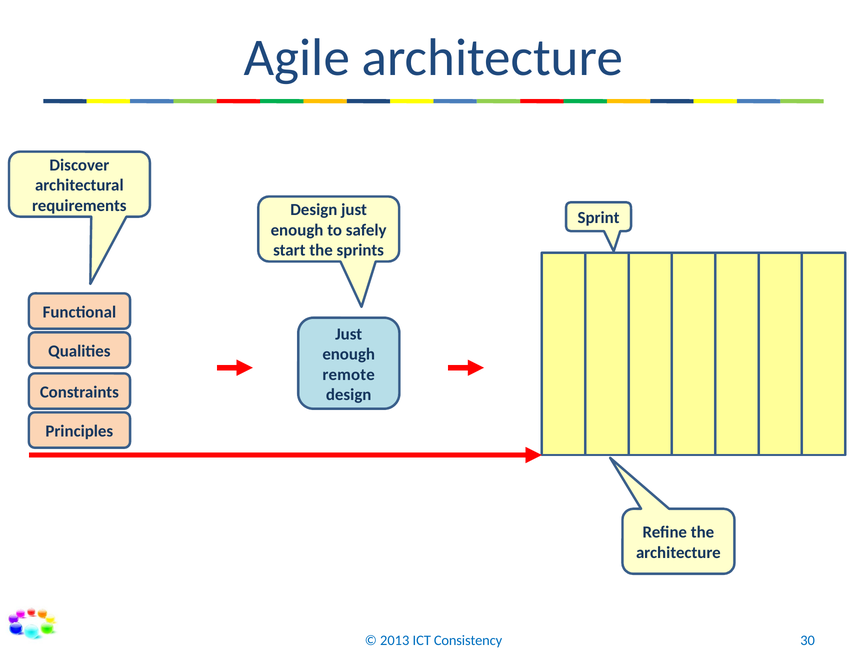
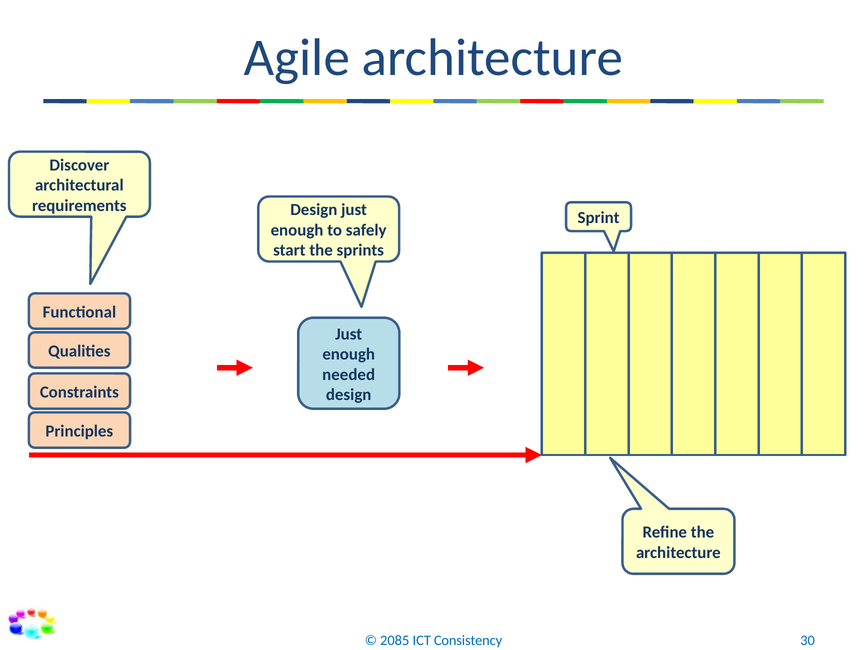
remote: remote -> needed
2013: 2013 -> 2085
